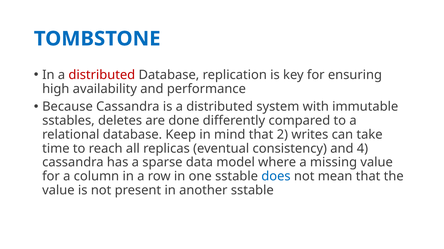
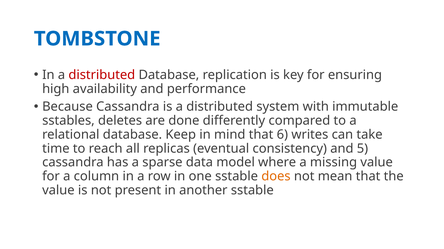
2: 2 -> 6
4: 4 -> 5
does colour: blue -> orange
